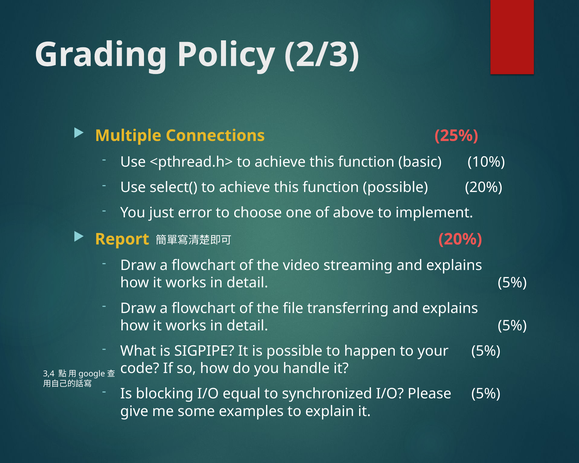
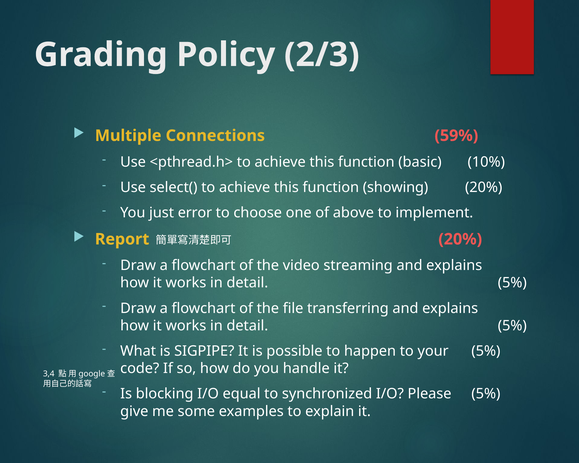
25%: 25% -> 59%
function possible: possible -> showing
